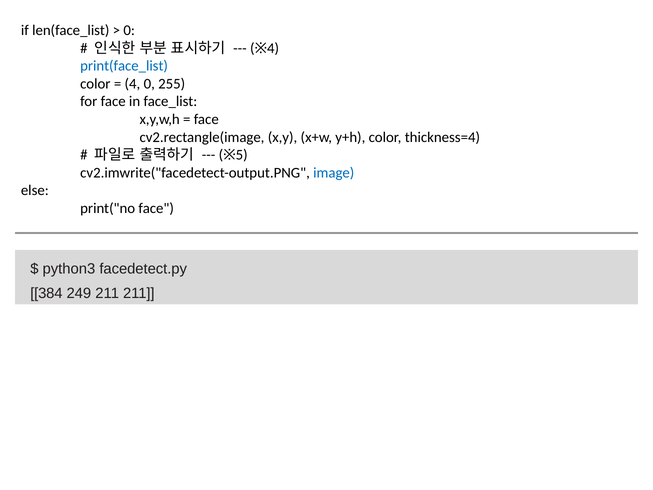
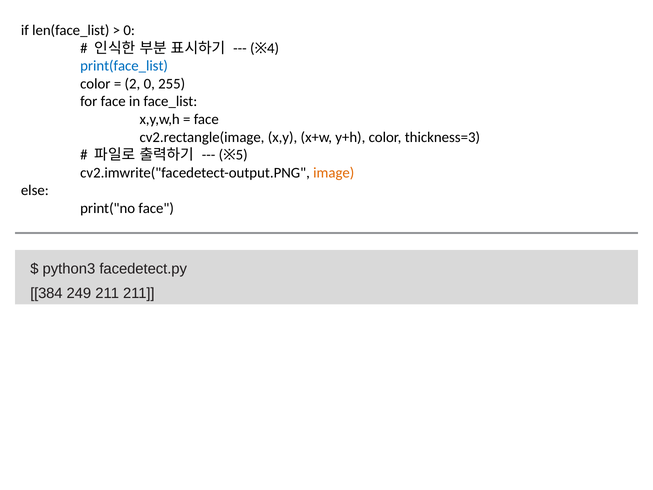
4 at (132, 84): 4 -> 2
thickness=4: thickness=4 -> thickness=3
image colour: blue -> orange
